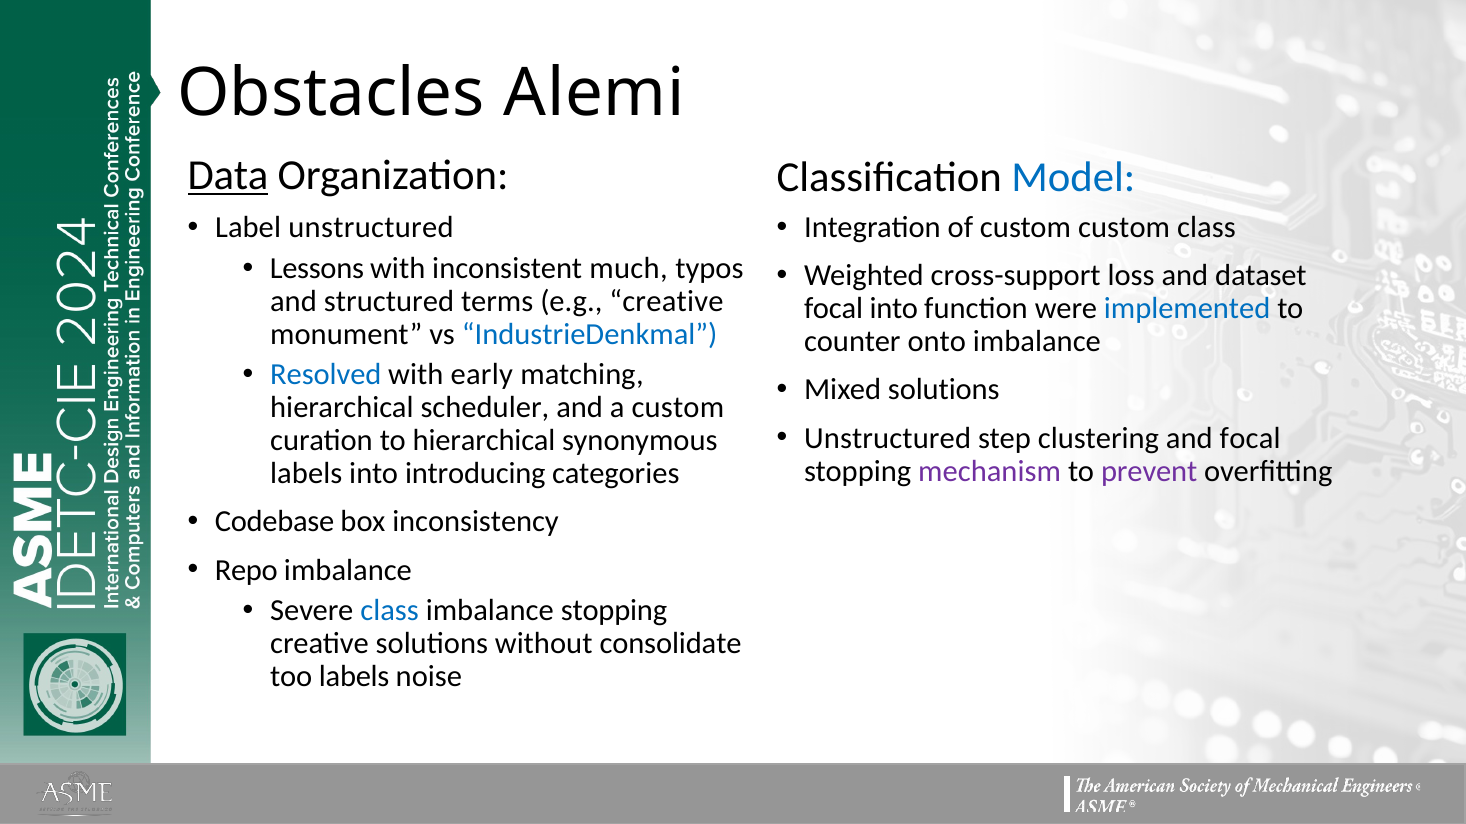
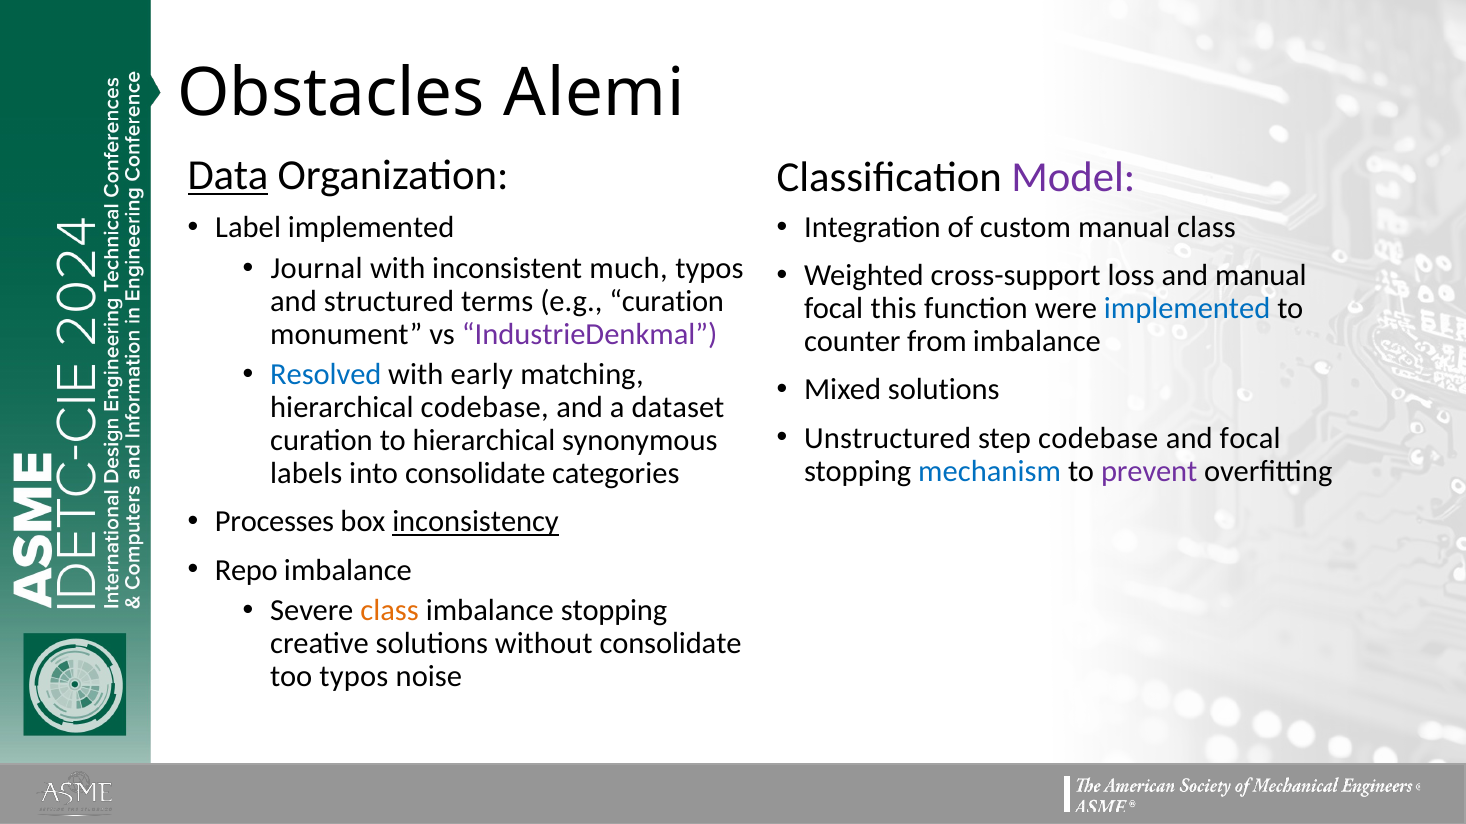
Model colour: blue -> purple
custom custom: custom -> manual
Label unstructured: unstructured -> implemented
Lessons: Lessons -> Journal
and dataset: dataset -> manual
e.g creative: creative -> curation
focal into: into -> this
IndustrieDenkmal colour: blue -> purple
onto: onto -> from
hierarchical scheduler: scheduler -> codebase
a custom: custom -> dataset
step clustering: clustering -> codebase
mechanism colour: purple -> blue
into introducing: introducing -> consolidate
Codebase: Codebase -> Processes
inconsistency underline: none -> present
class at (390, 611) colour: blue -> orange
too labels: labels -> typos
